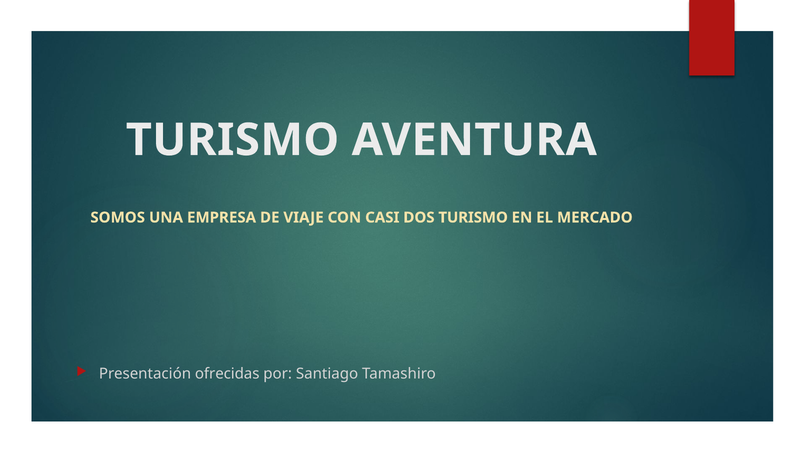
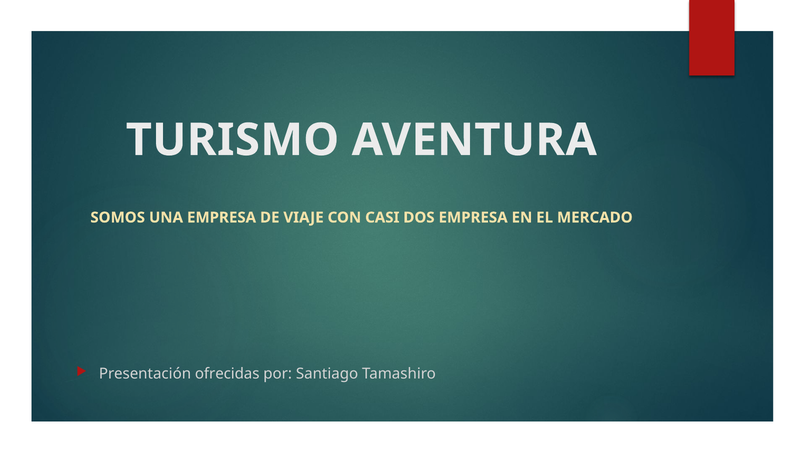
DOS TURISMO: TURISMO -> EMPRESA
